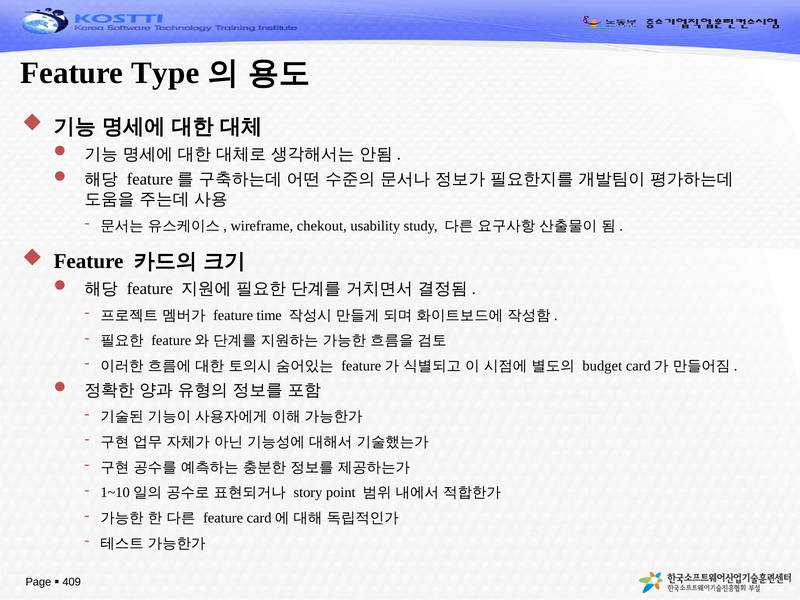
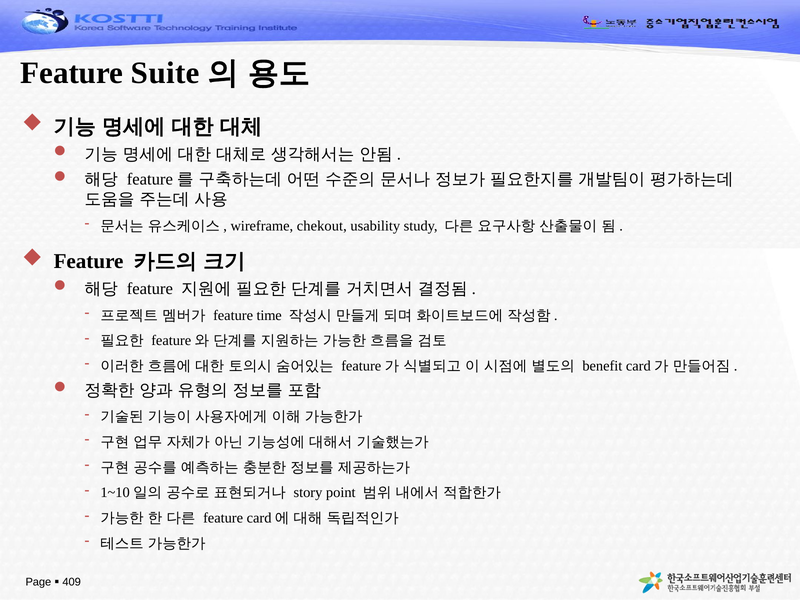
Type: Type -> Suite
budget: budget -> benefit
